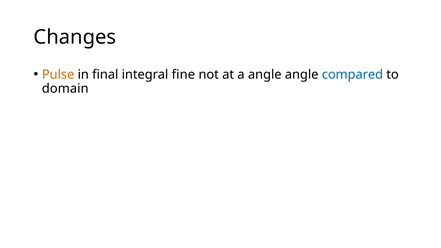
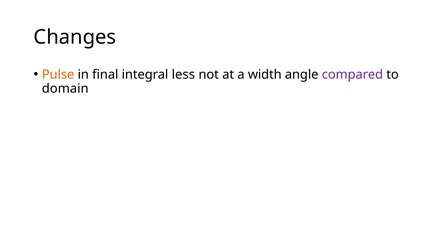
fine: fine -> less
a angle: angle -> width
compared colour: blue -> purple
